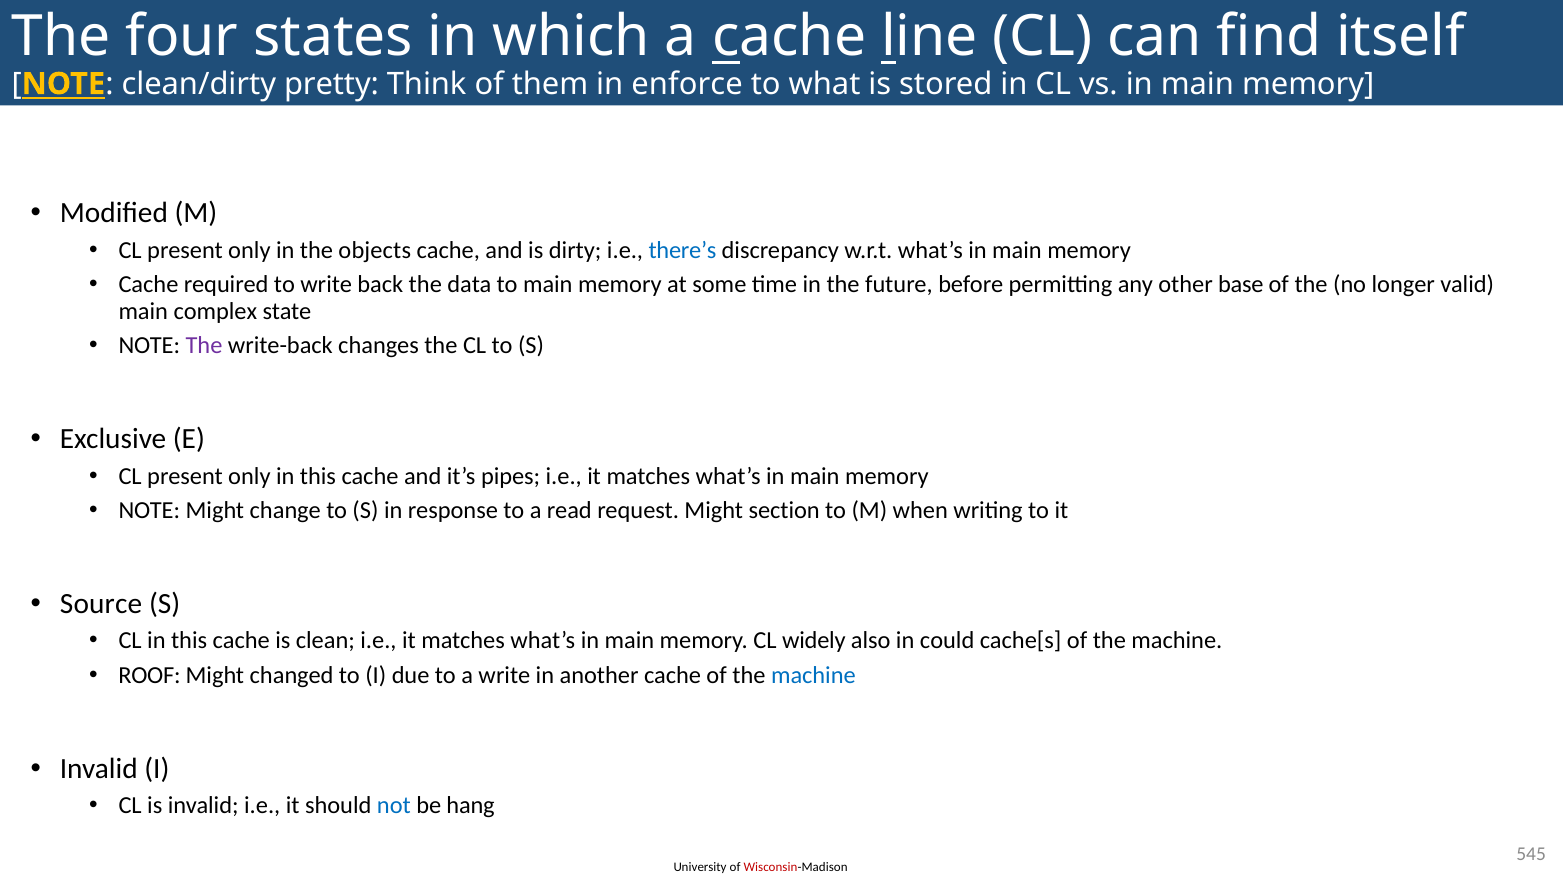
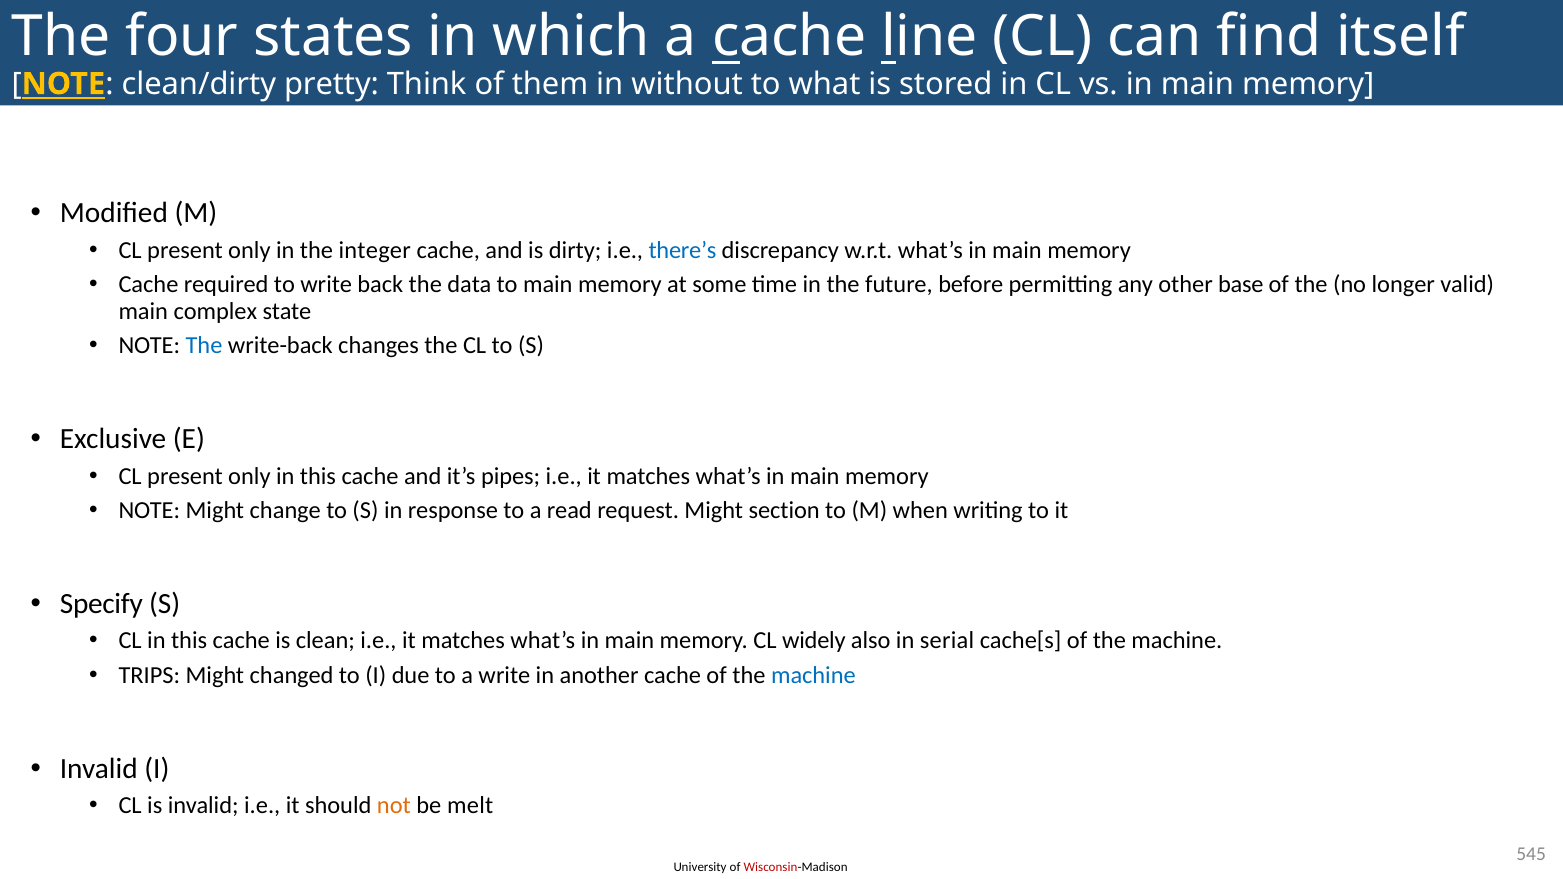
enforce: enforce -> without
objects: objects -> integer
The at (204, 346) colour: purple -> blue
Source: Source -> Specify
could: could -> serial
ROOF: ROOF -> TRIPS
not colour: blue -> orange
hang: hang -> melt
